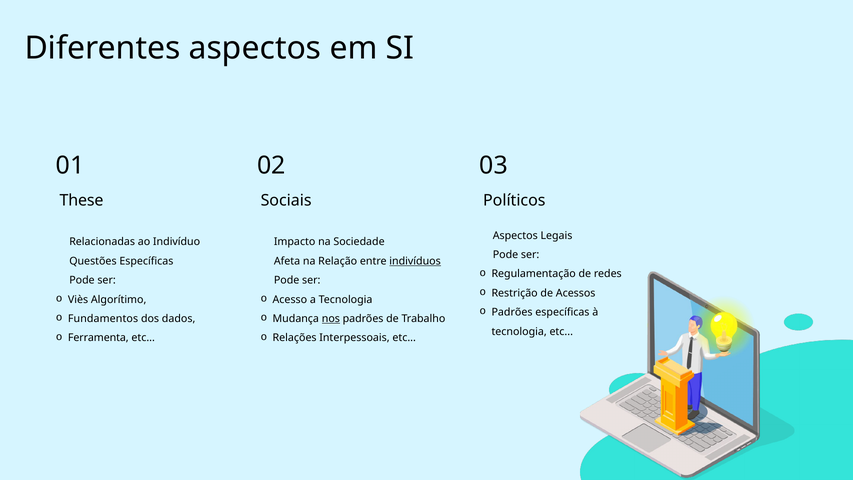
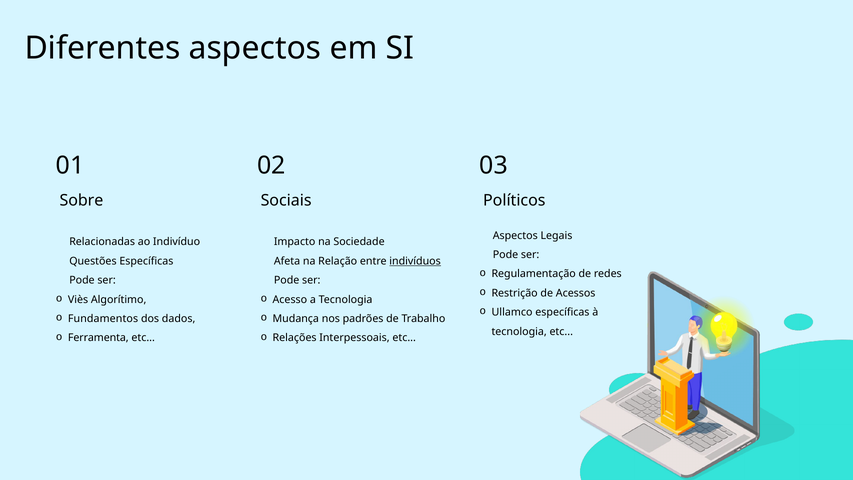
These: These -> Sobre
Padrões at (512, 312): Padrões -> Ullamco
nos underline: present -> none
